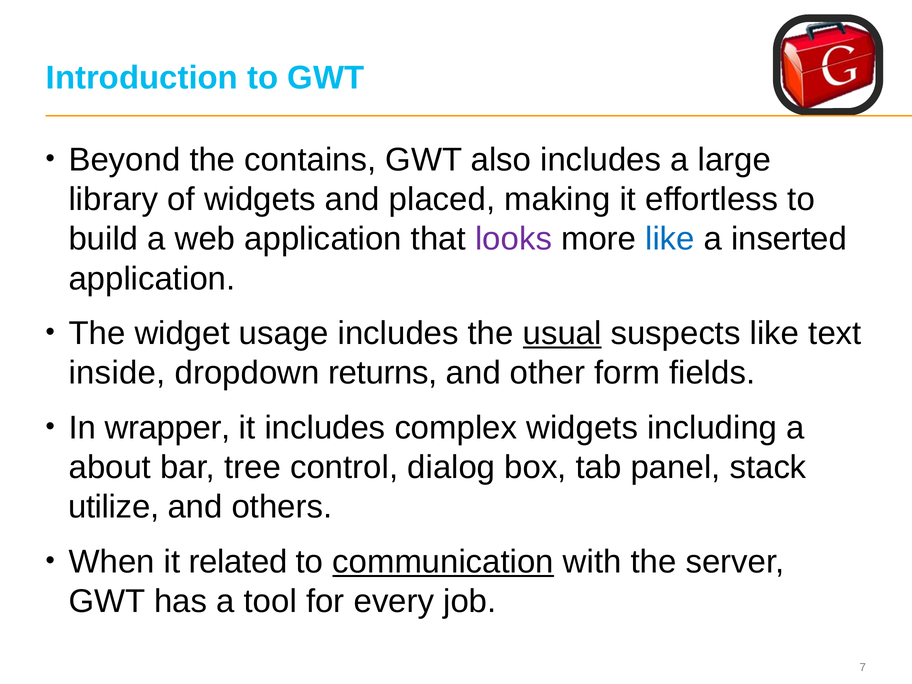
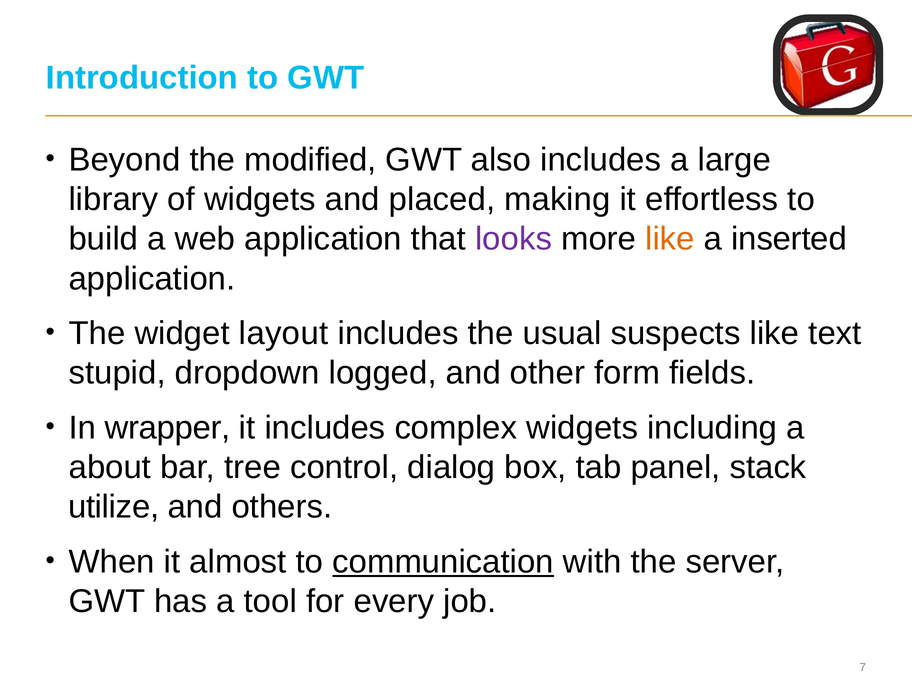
contains: contains -> modified
like at (670, 239) colour: blue -> orange
usage: usage -> layout
usual underline: present -> none
inside: inside -> stupid
returns: returns -> logged
related: related -> almost
